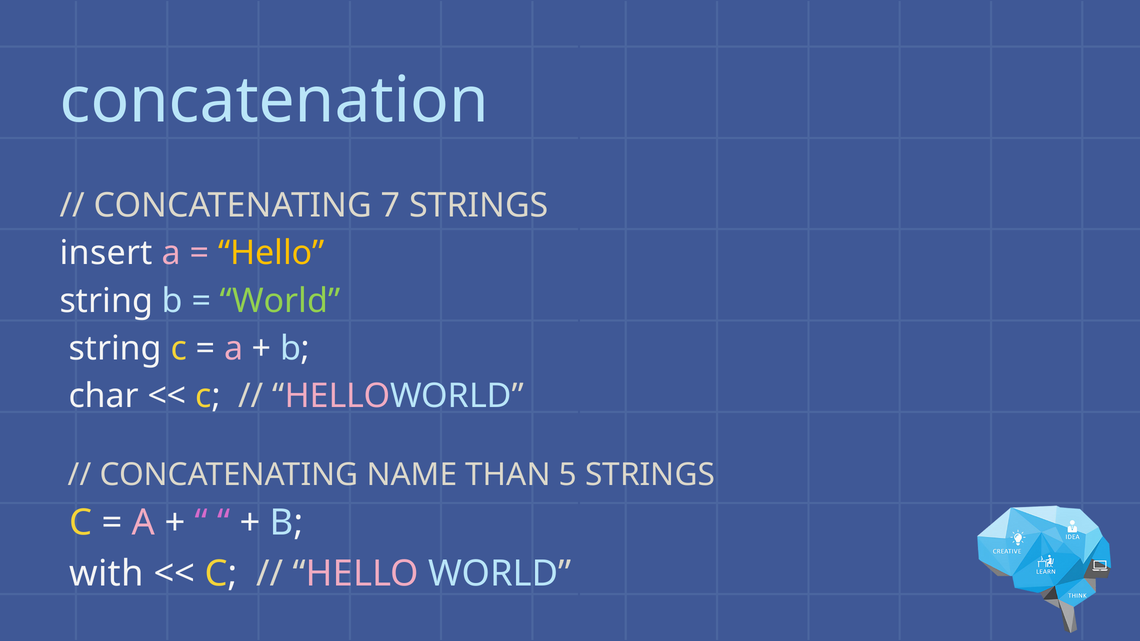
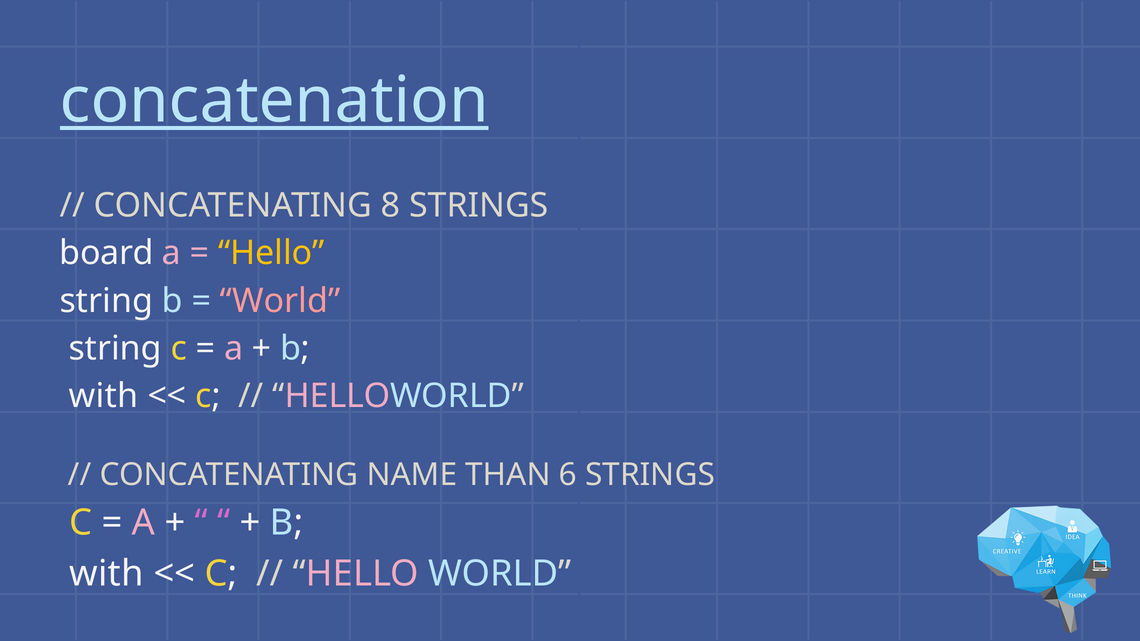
concatenation underline: none -> present
7: 7 -> 8
insert: insert -> board
World at (280, 301) colour: light green -> pink
char at (104, 396): char -> with
5: 5 -> 6
